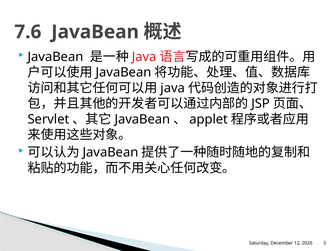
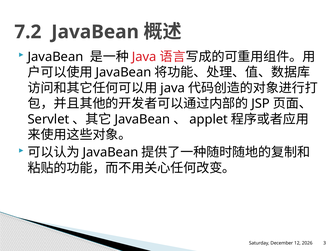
7.6: 7.6 -> 7.2
